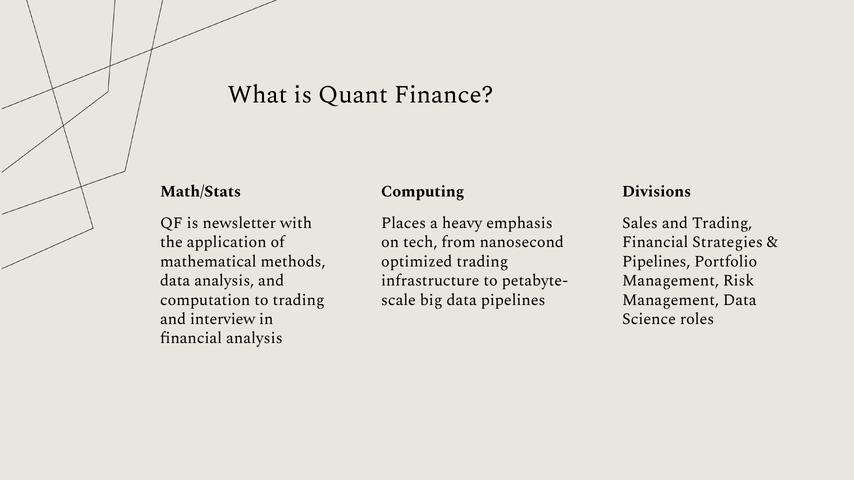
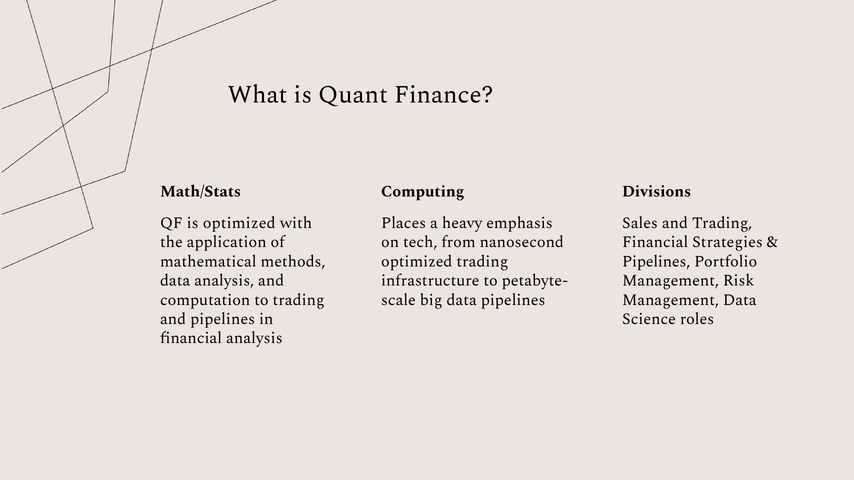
is newsletter: newsletter -> optimized
and interview: interview -> pipelines
